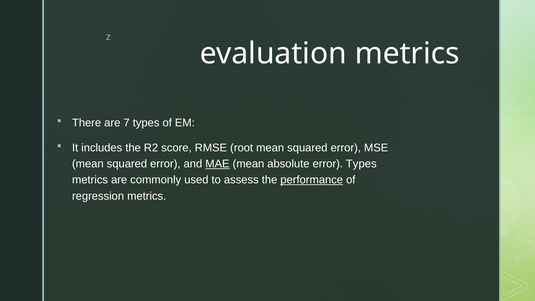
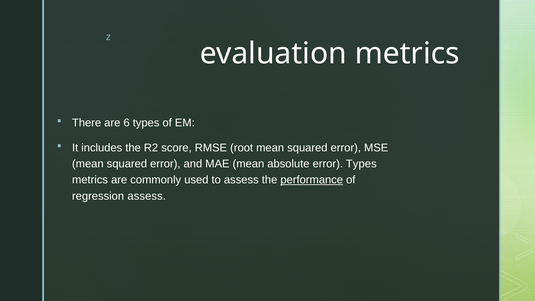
7: 7 -> 6
MAE underline: present -> none
regression metrics: metrics -> assess
